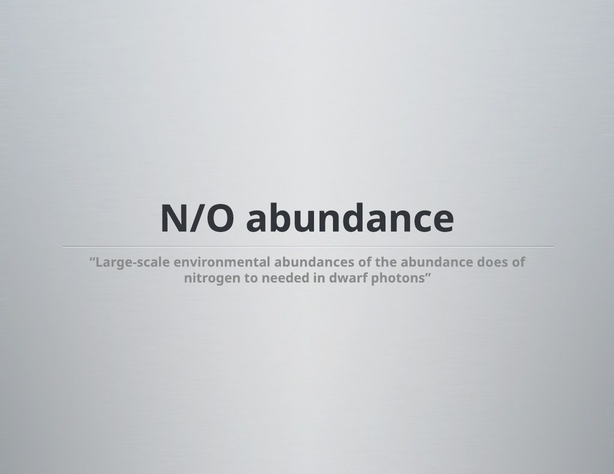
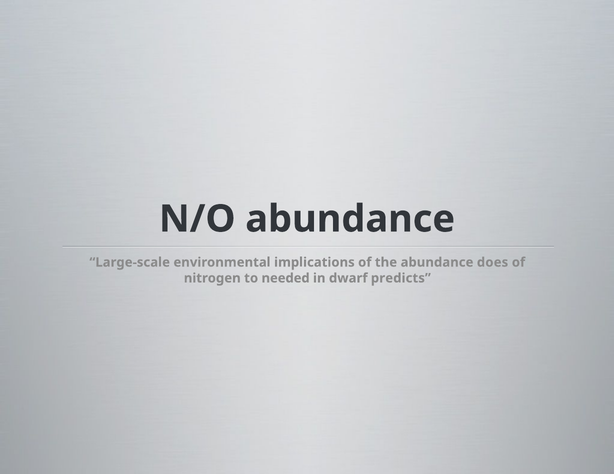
abundances: abundances -> implications
photons: photons -> predicts
